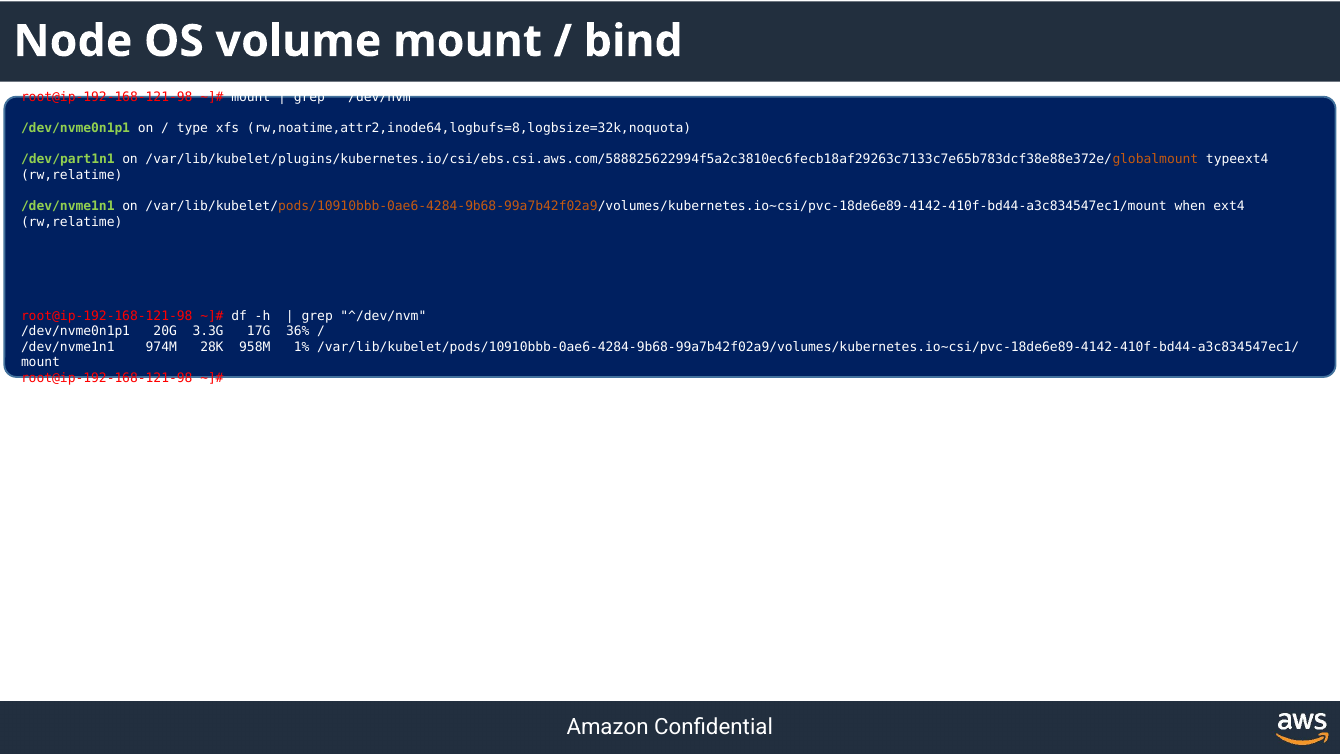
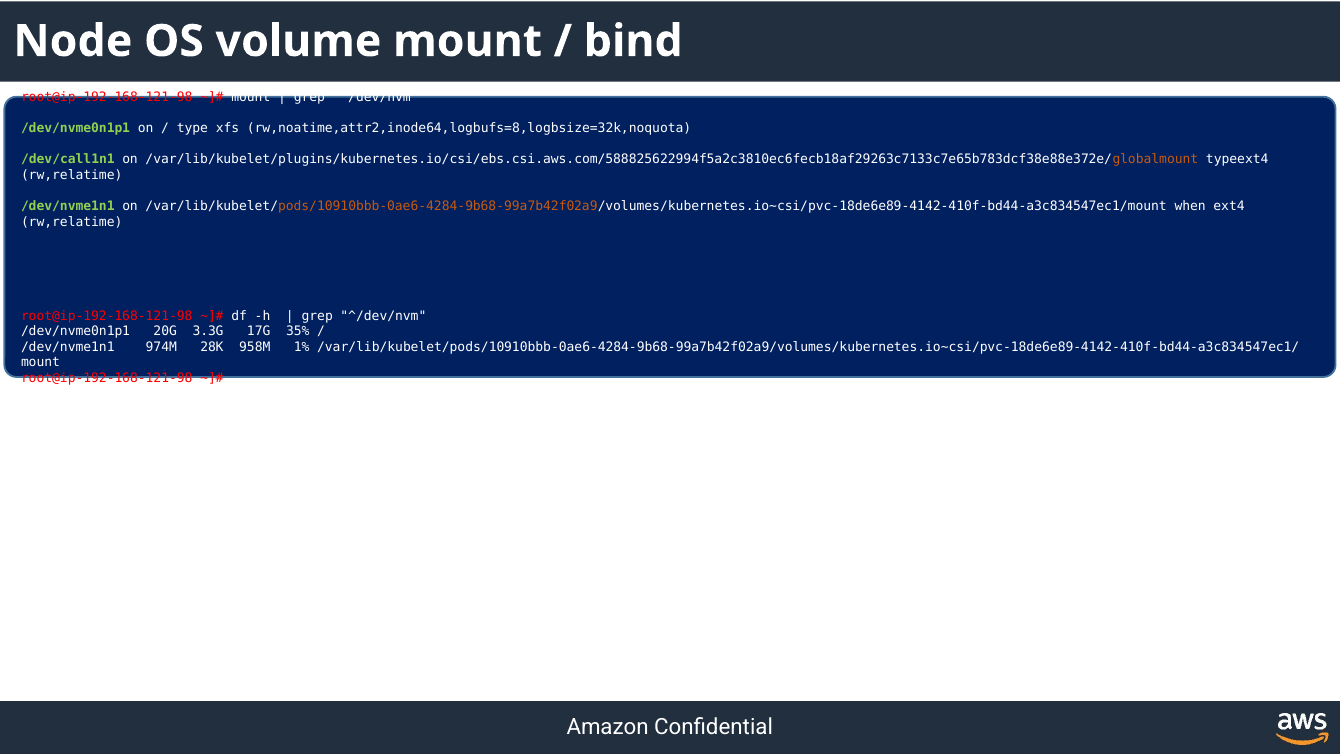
/dev/part1n1: /dev/part1n1 -> /dev/call1n1
36%: 36% -> 35%
